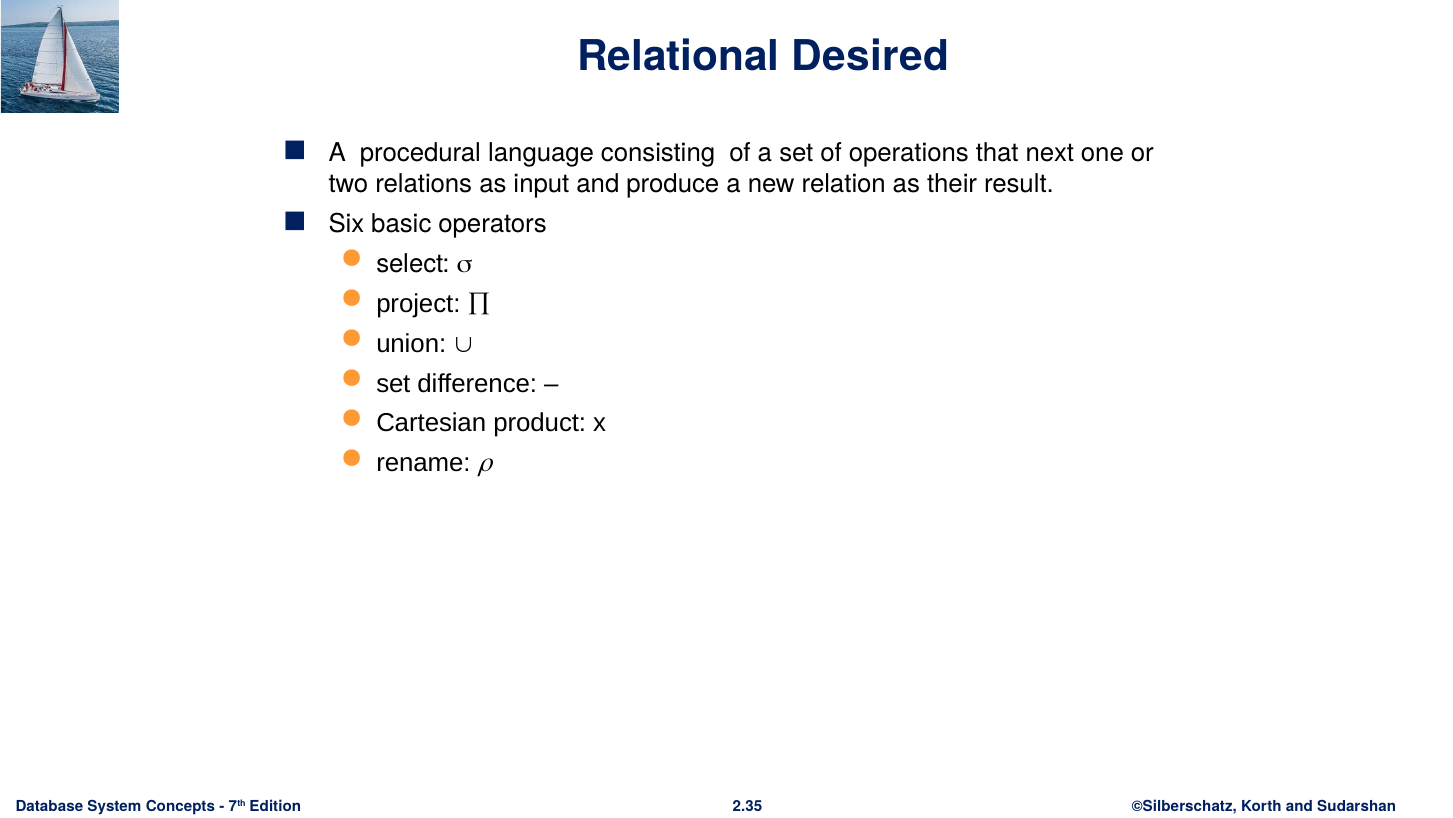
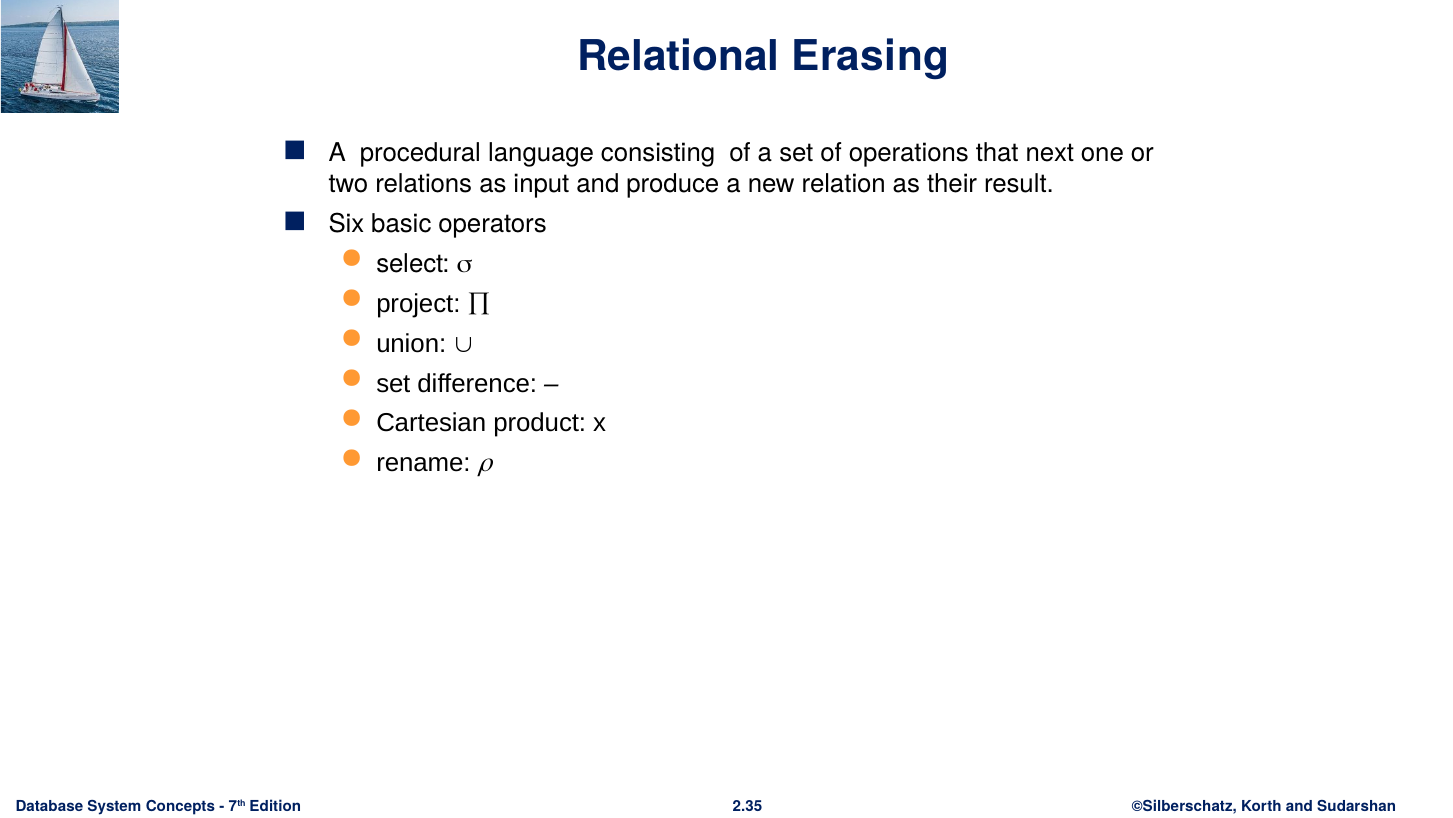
Desired: Desired -> Erasing
